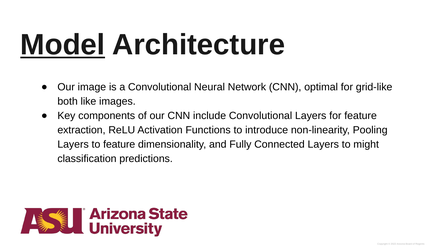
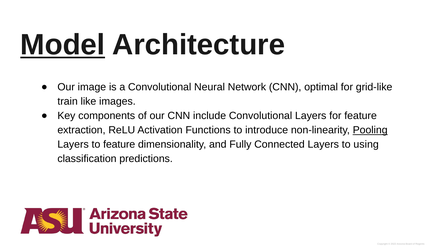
both: both -> train
Pooling underline: none -> present
might: might -> using
